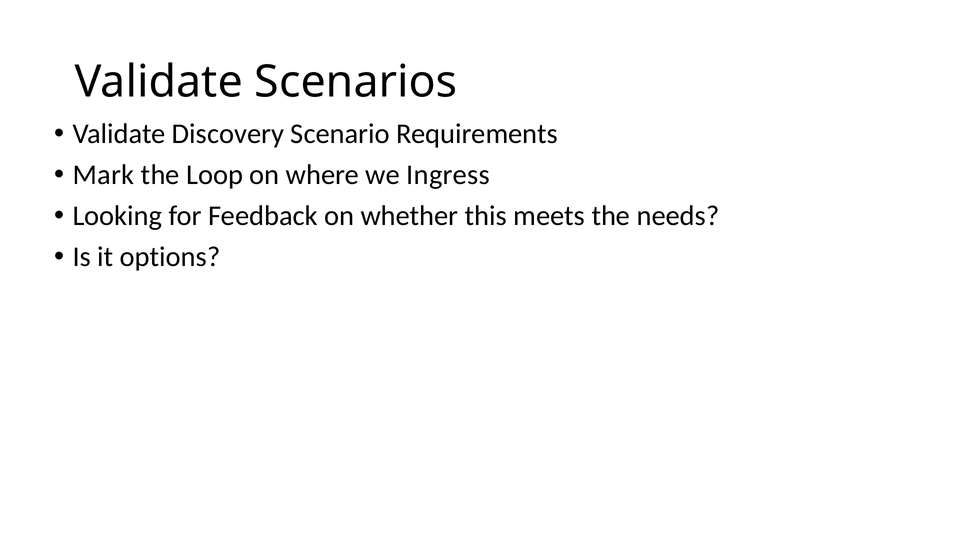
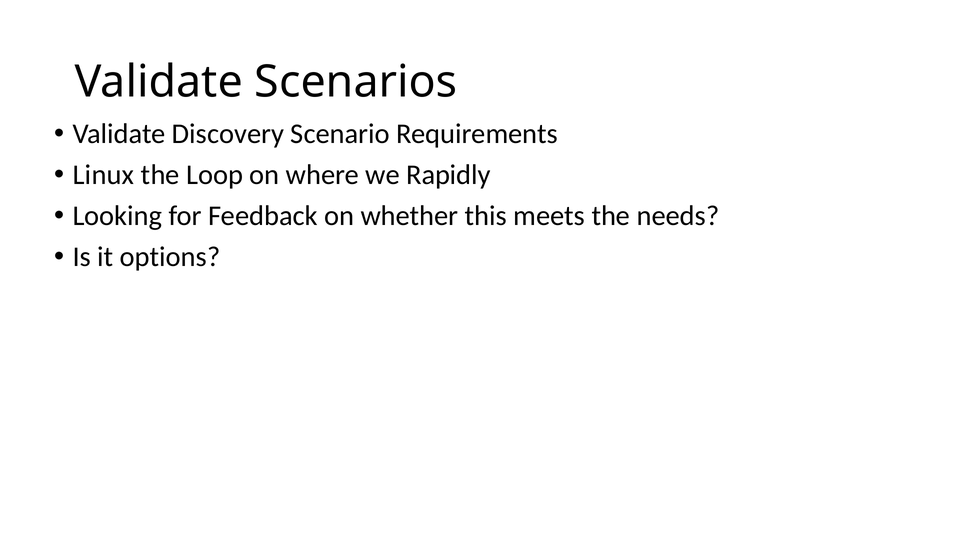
Mark: Mark -> Linux
Ingress: Ingress -> Rapidly
